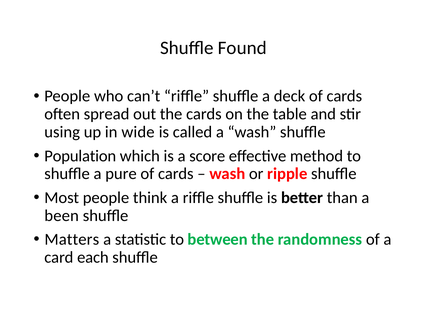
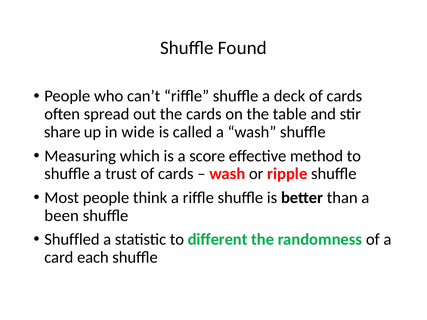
using: using -> share
Population: Population -> Measuring
pure: pure -> trust
Matters: Matters -> Shuffled
between: between -> different
